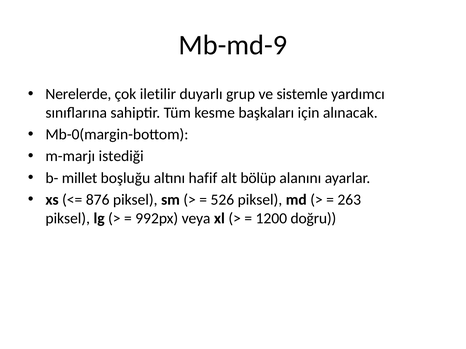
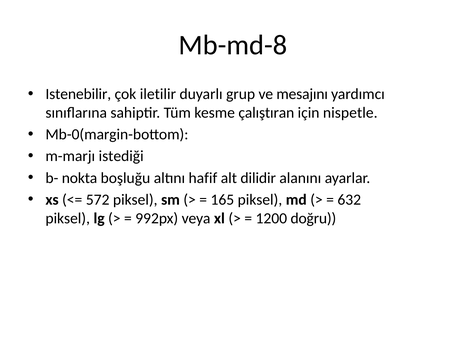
Mb-md-9: Mb-md-9 -> Mb-md-8
Nerelerde: Nerelerde -> Istenebilir
sistemle: sistemle -> mesajını
başkaları: başkaları -> çalıştıran
alınacak: alınacak -> nispetle
millet: millet -> nokta
bölüp: bölüp -> dilidir
876: 876 -> 572
526: 526 -> 165
263: 263 -> 632
